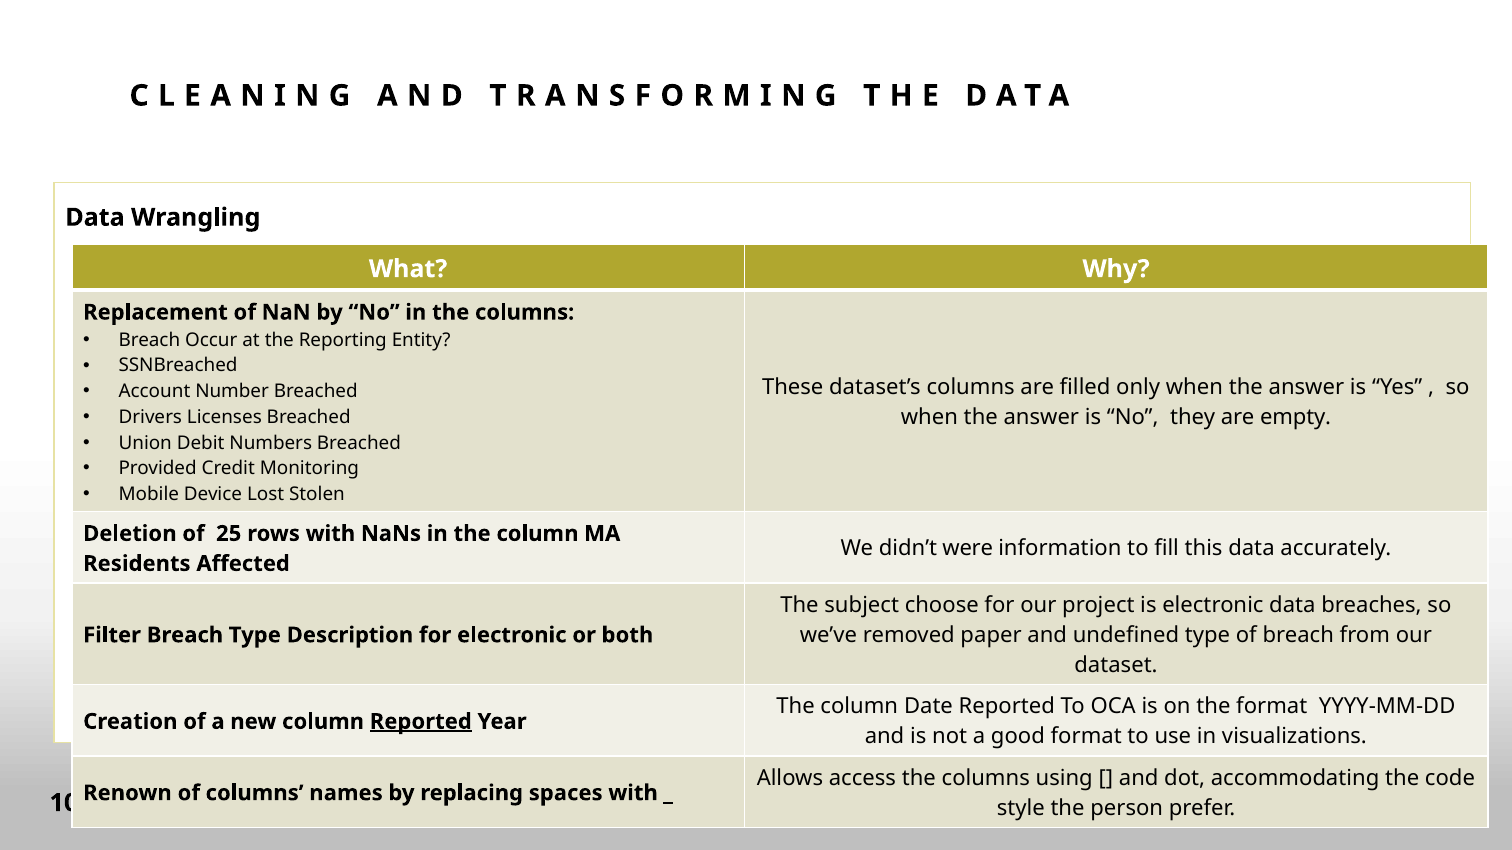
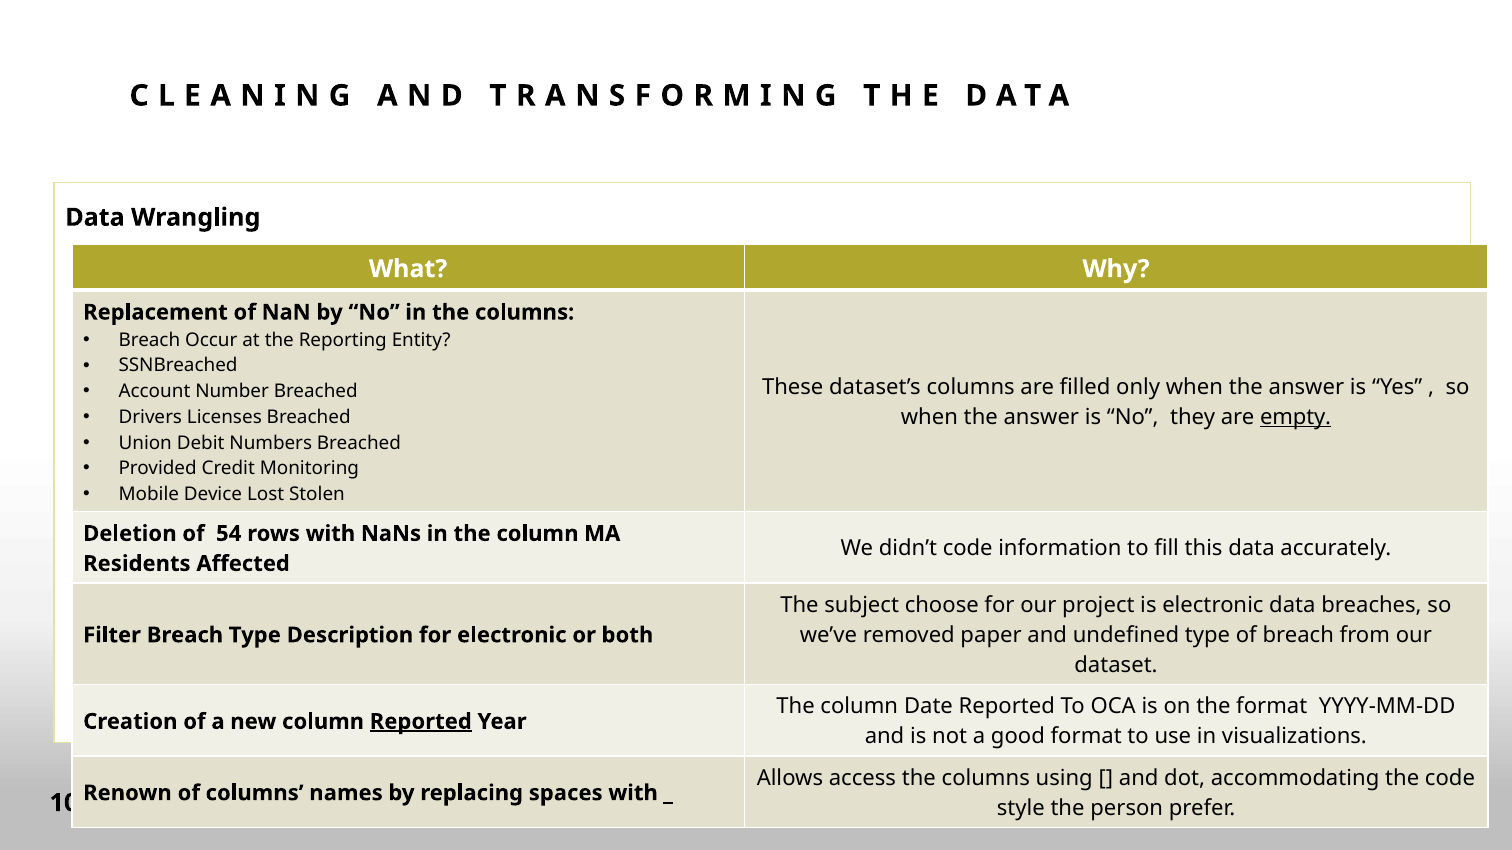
empty underline: none -> present
25: 25 -> 54
didn’t were: were -> code
